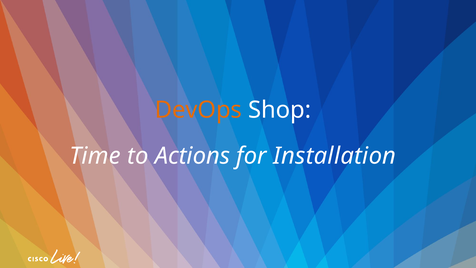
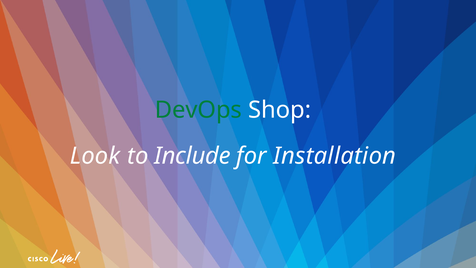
DevOps colour: orange -> green
Time: Time -> Look
Actions: Actions -> Include
